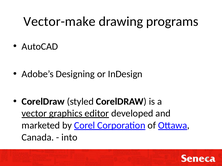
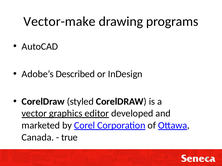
Designing: Designing -> Described
into: into -> true
